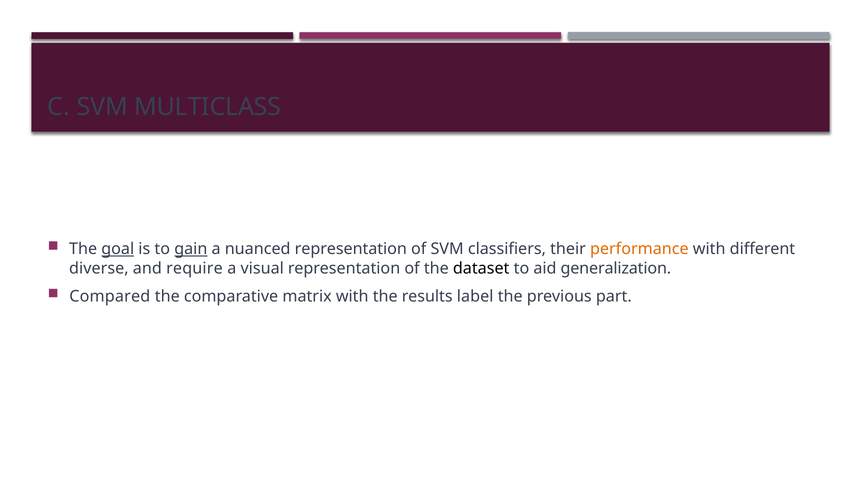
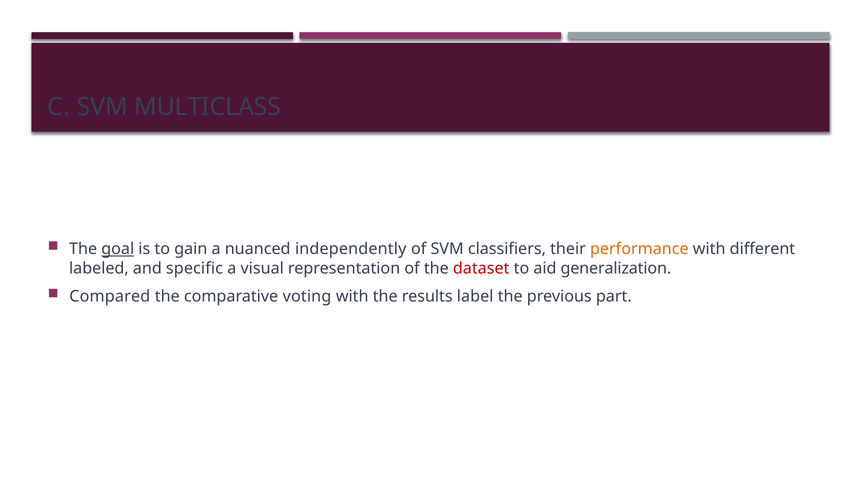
gain underline: present -> none
nuanced representation: representation -> independently
diverse: diverse -> labeled
require: require -> specific
dataset colour: black -> red
matrix: matrix -> voting
